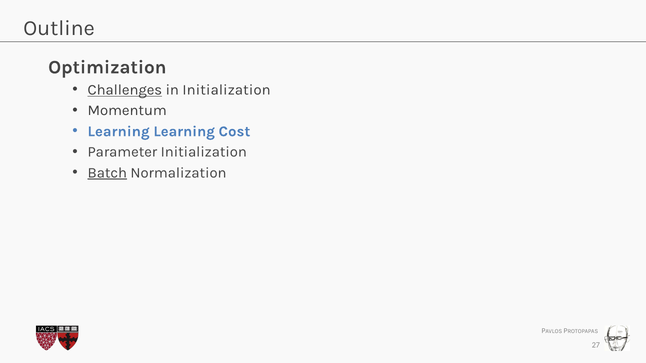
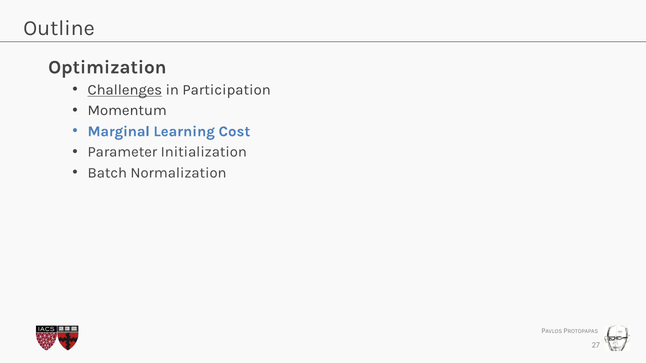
in Initialization: Initialization -> Participation
Learning at (119, 131): Learning -> Marginal
Batch underline: present -> none
